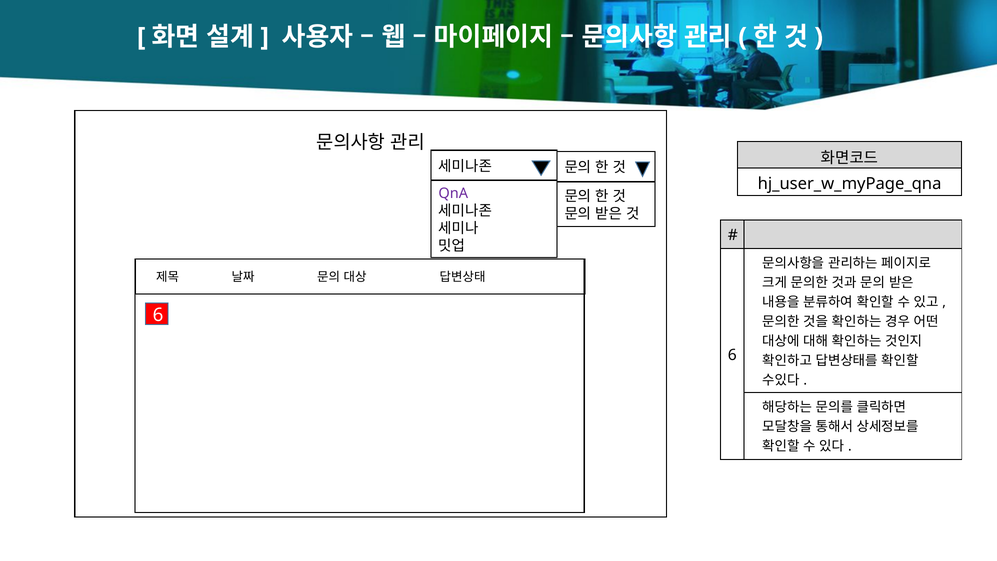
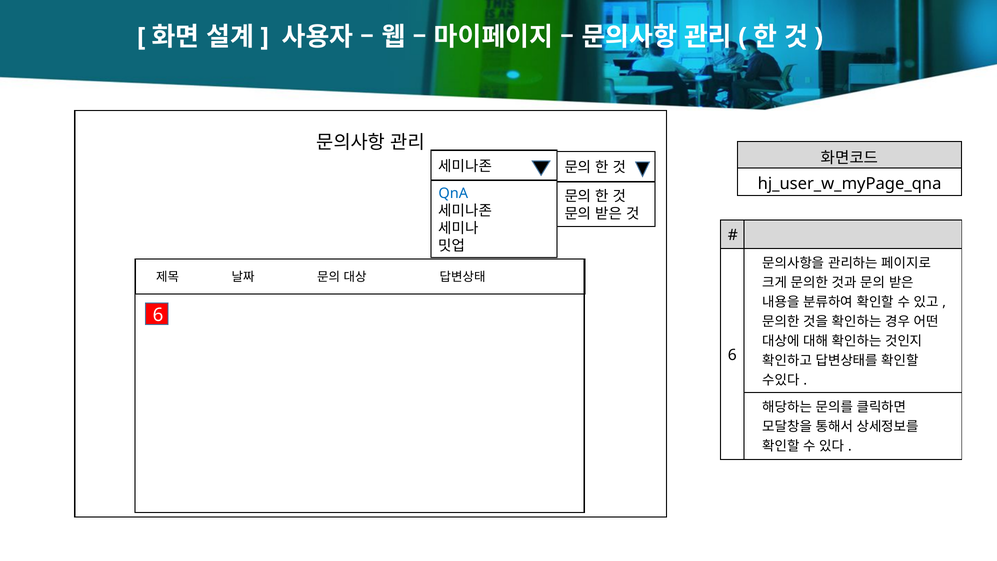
QnA colour: purple -> blue
